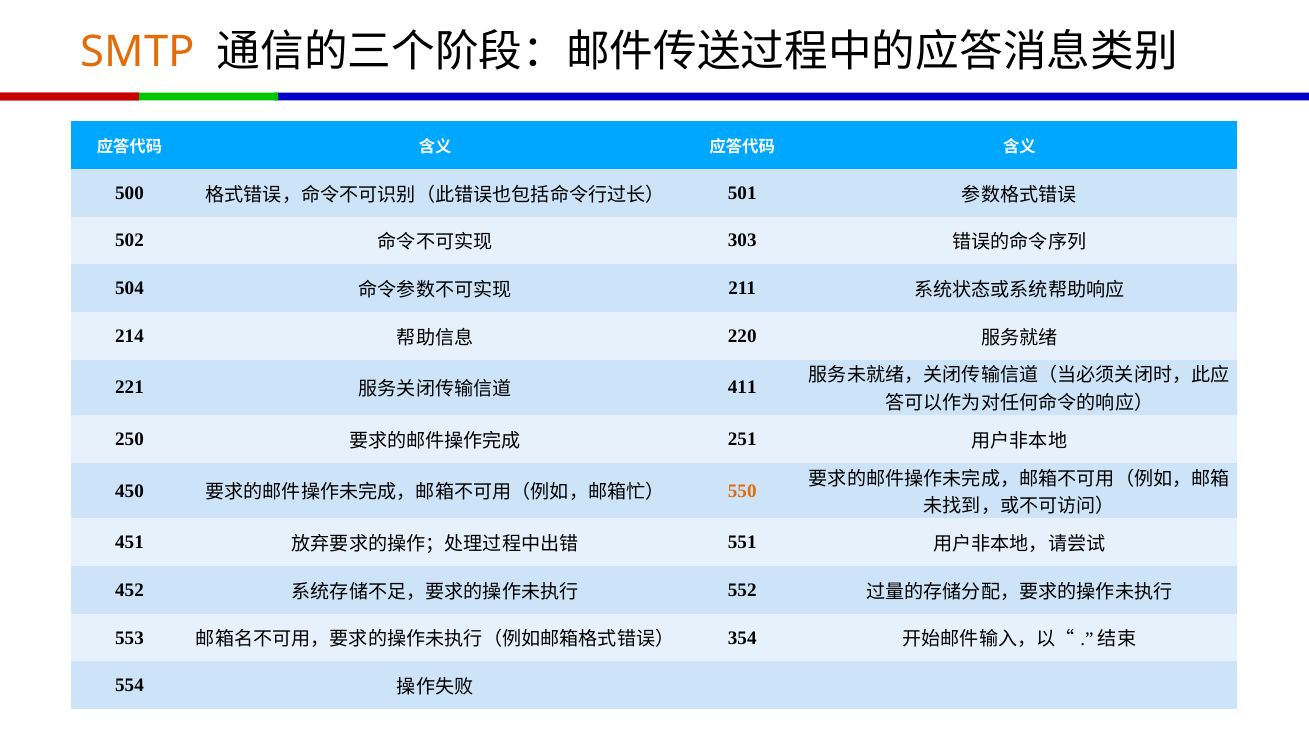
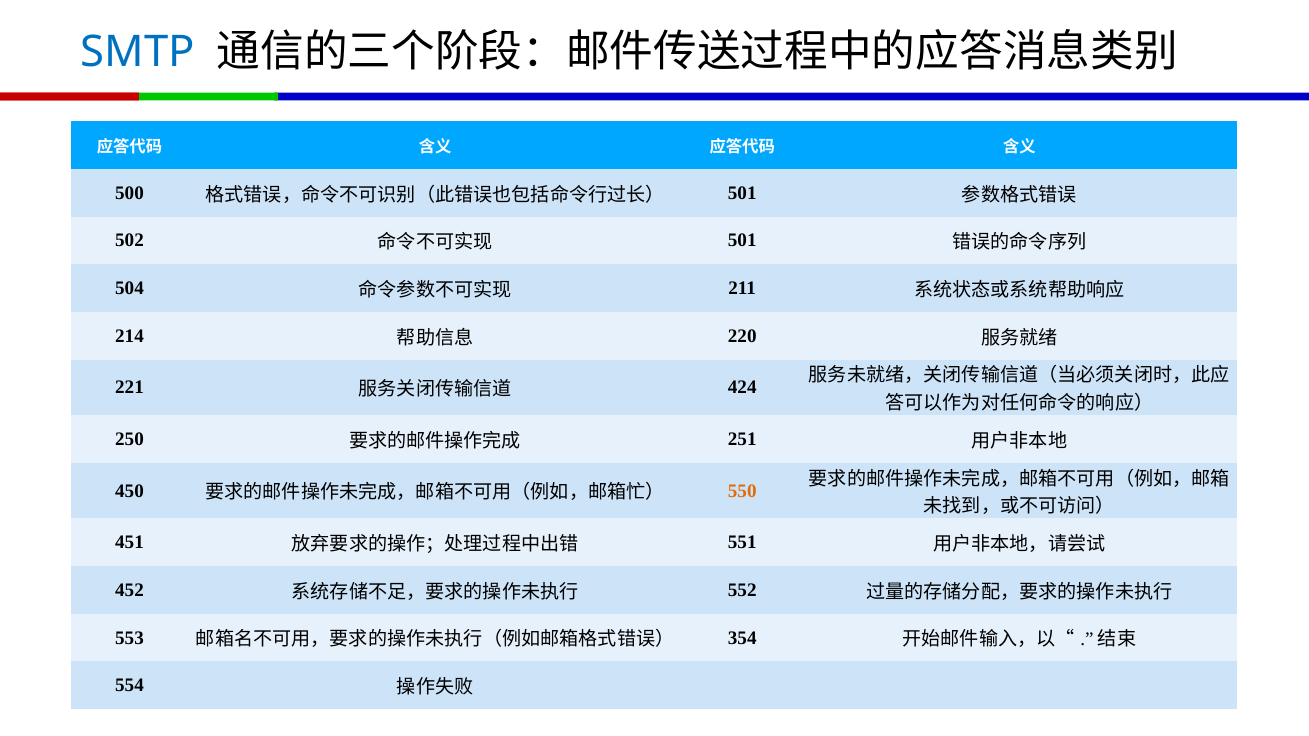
SMTP colour: orange -> blue
303 at (742, 241): 303 -> 501
411: 411 -> 424
